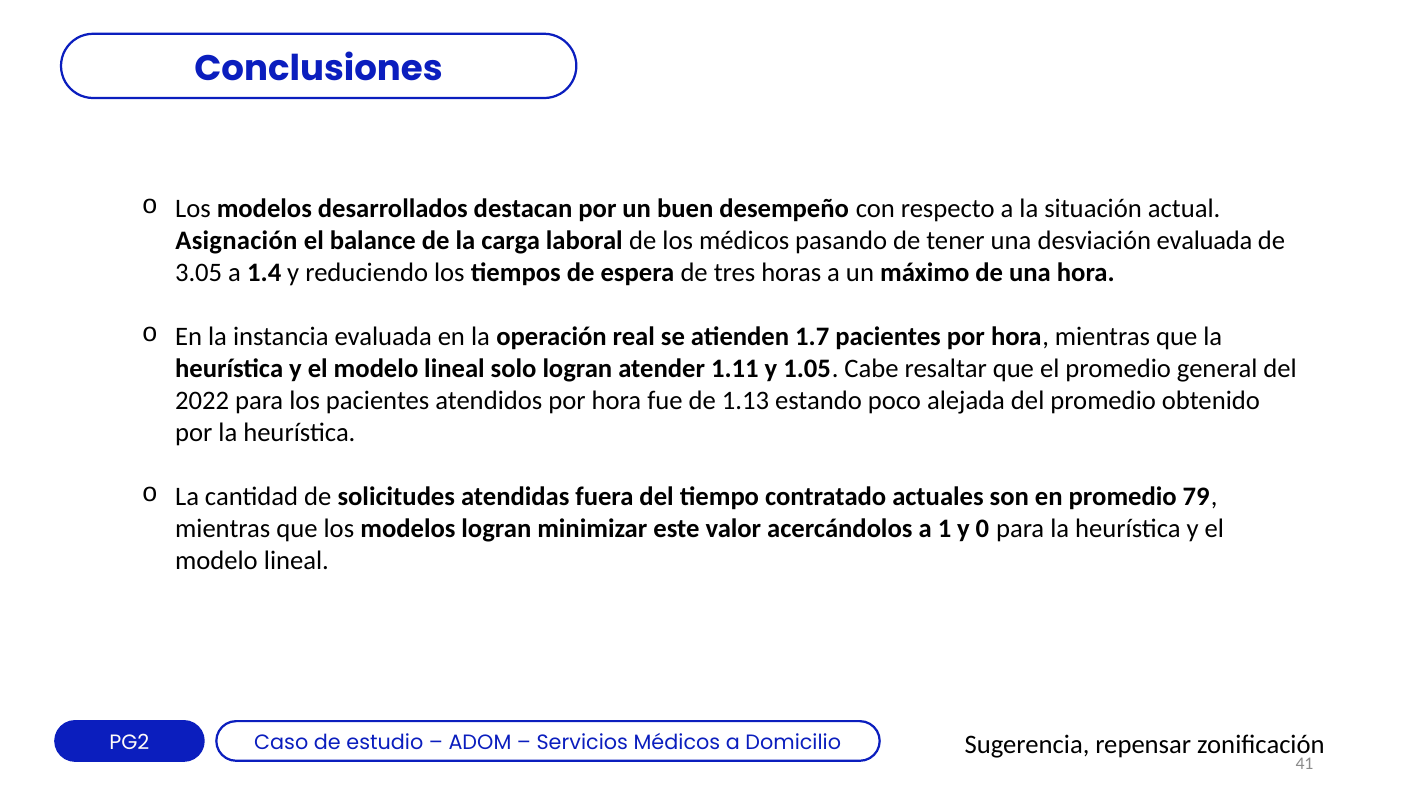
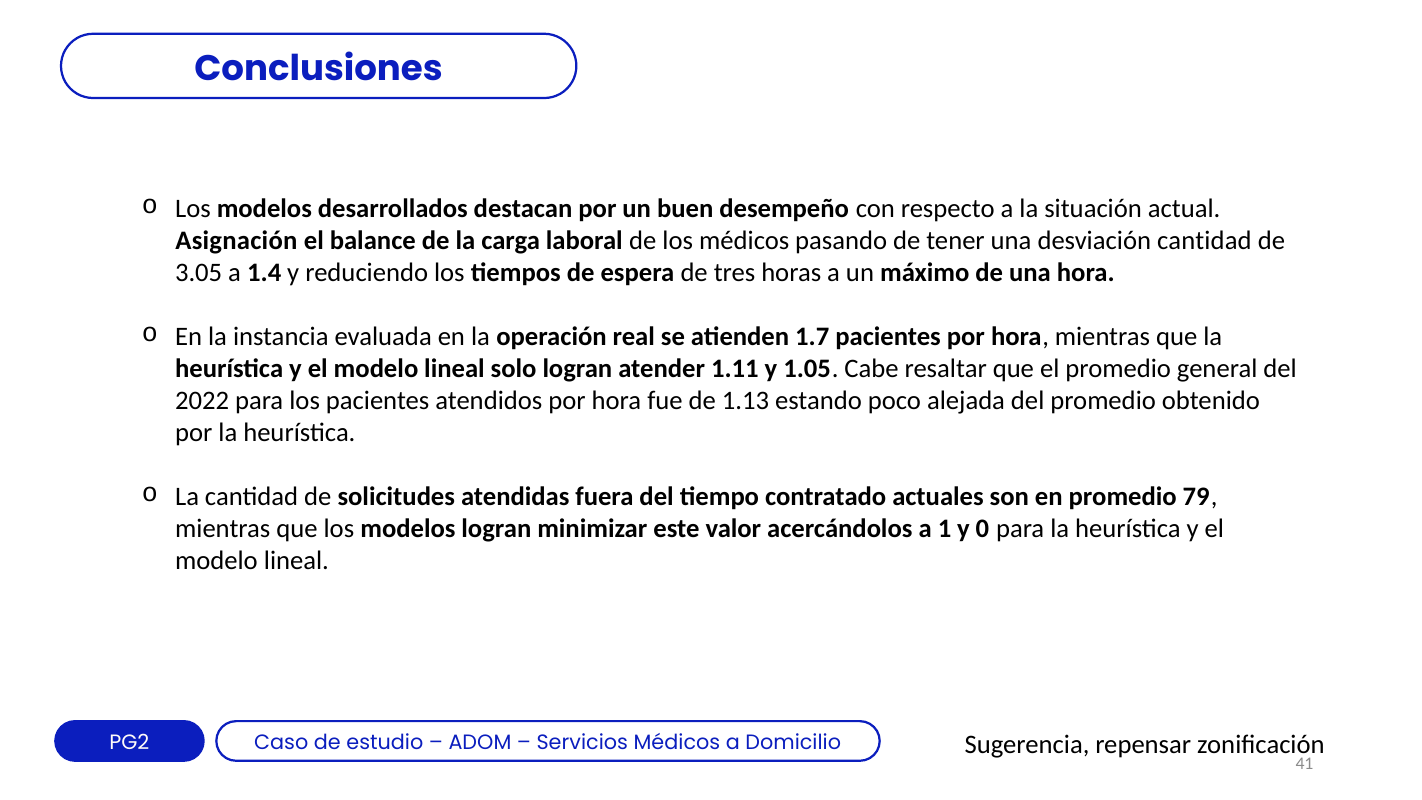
desviación evaluada: evaluada -> cantidad
